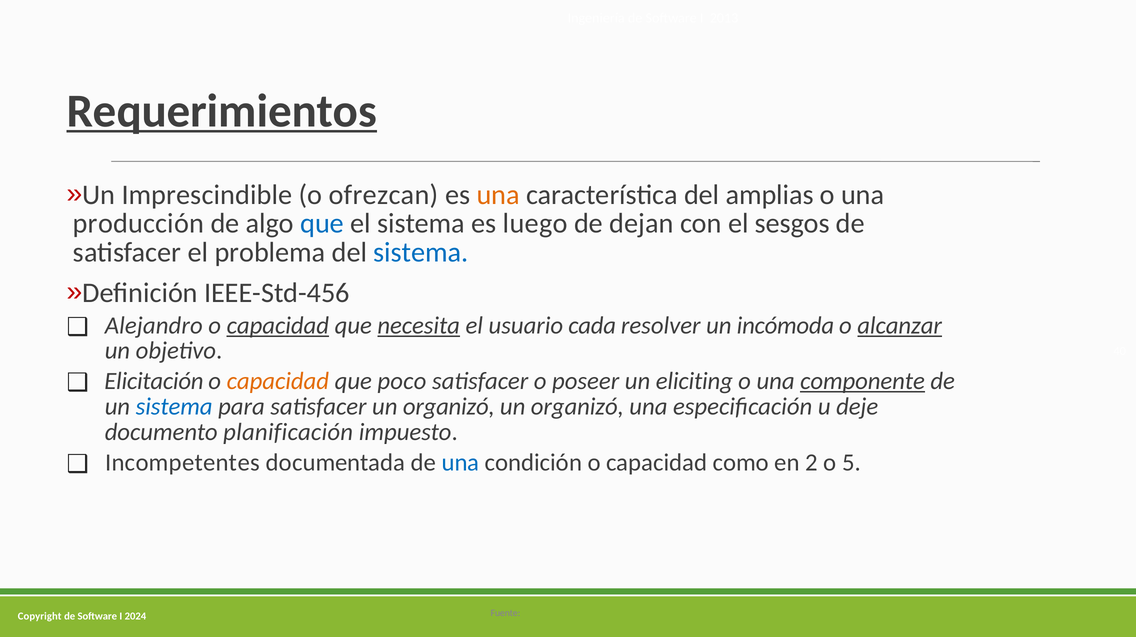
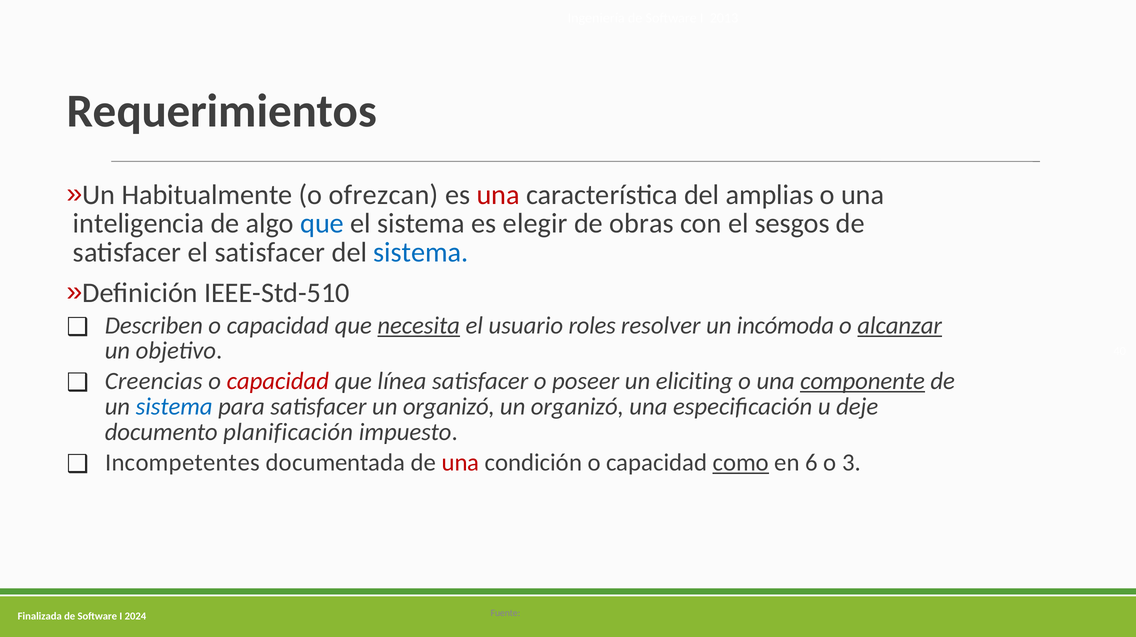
Requerimientos underline: present -> none
Imprescindible: Imprescindible -> Habitualmente
una at (498, 195) colour: orange -> red
producción: producción -> inteligencia
luego: luego -> elegir
dejan: dejan -> obras
el problema: problema -> satisfacer
IEEE-Std-456: IEEE-Std-456 -> IEEE-Std-510
Alejandro: Alejandro -> Describen
capacidad at (278, 325) underline: present -> none
cada: cada -> roles
Elicitación: Elicitación -> Creencias
capacidad at (278, 381) colour: orange -> red
poco: poco -> línea
una at (460, 462) colour: blue -> red
como underline: none -> present
2: 2 -> 6
5: 5 -> 3
Copyright: Copyright -> Finalizada
